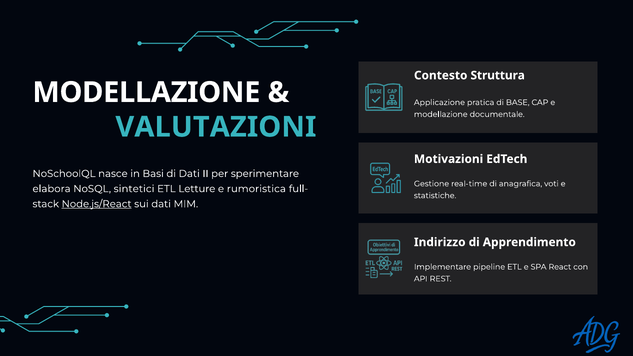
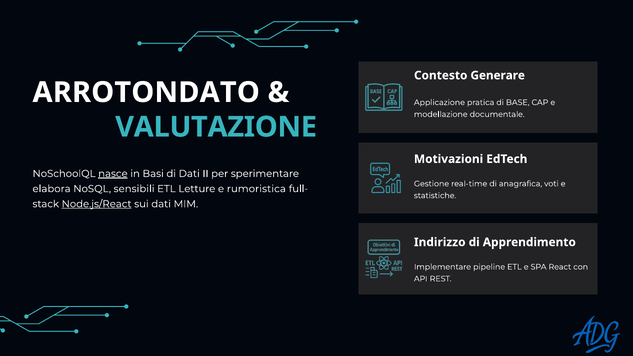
Struttura: Struttura -> Generare
MODELLAZIONE at (146, 92): MODELLAZIONE -> ARROTONDATO
VALUTAZIONI: VALUTAZIONI -> VALUTAZIONE
nasce underline: none -> present
sintetici: sintetici -> sensibili
